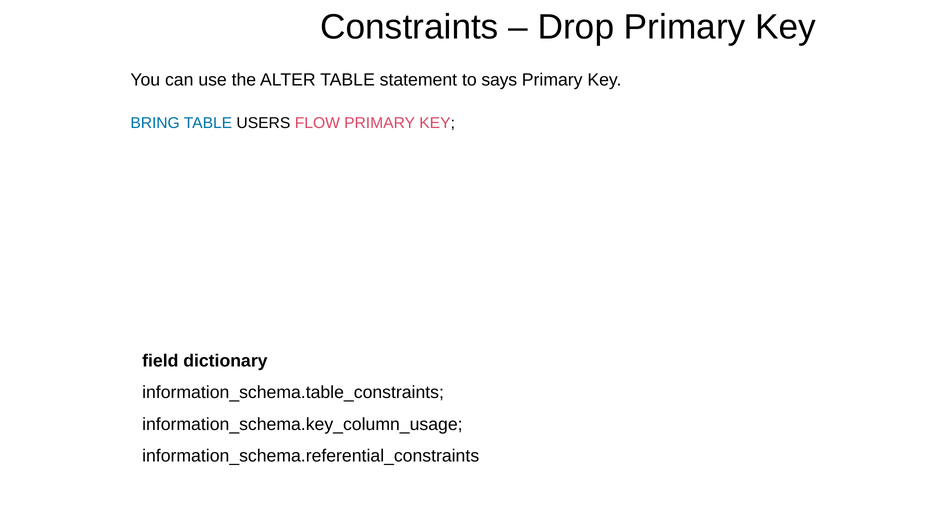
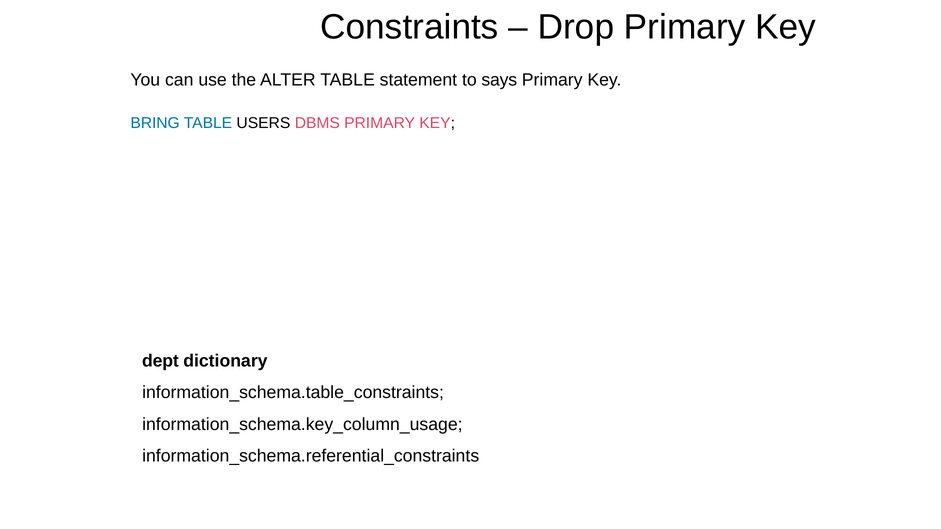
FLOW: FLOW -> DBMS
field: field -> dept
